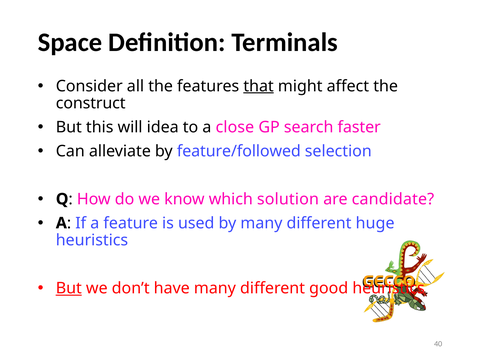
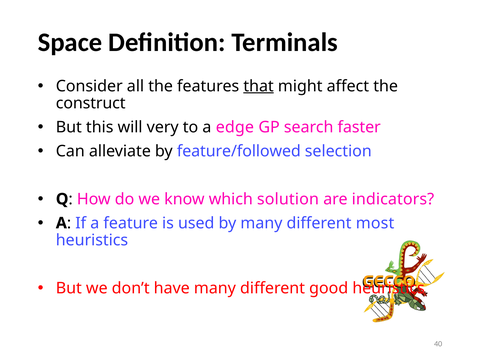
idea: idea -> very
close: close -> edge
candidate: candidate -> indicators
huge: huge -> most
But at (69, 288) underline: present -> none
